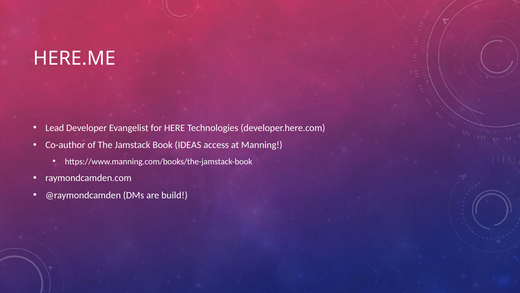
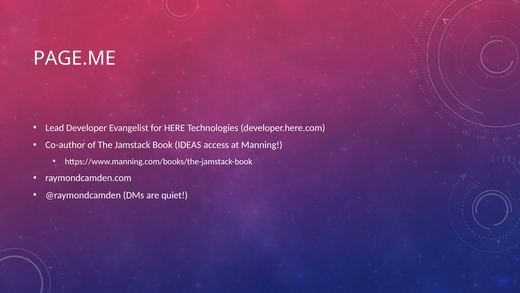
HERE.ME: HERE.ME -> PAGE.ME
build: build -> quiet
